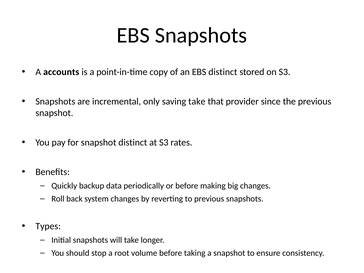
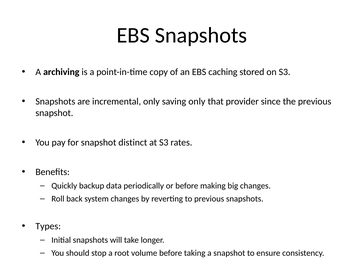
accounts: accounts -> archiving
EBS distinct: distinct -> caching
saving take: take -> only
